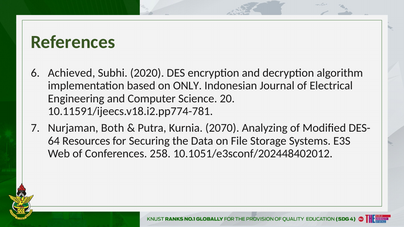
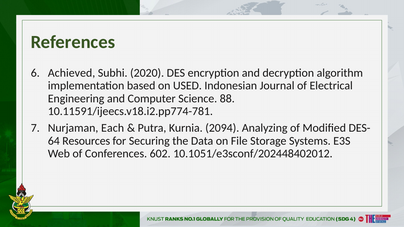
ONLY: ONLY -> USED
20: 20 -> 88
Both: Both -> Each
2070: 2070 -> 2094
258: 258 -> 602
